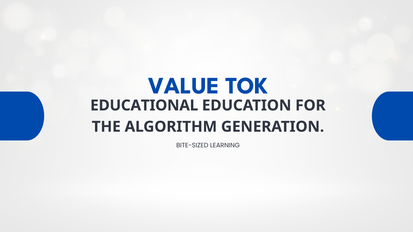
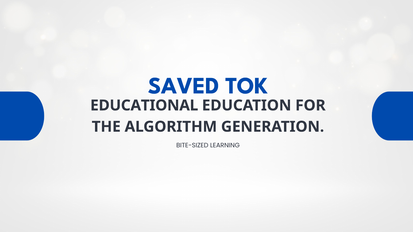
VALUE: VALUE -> SAVED
